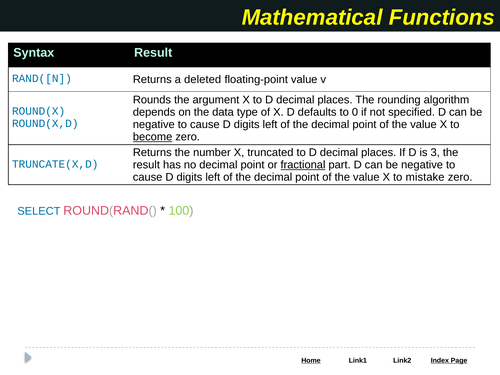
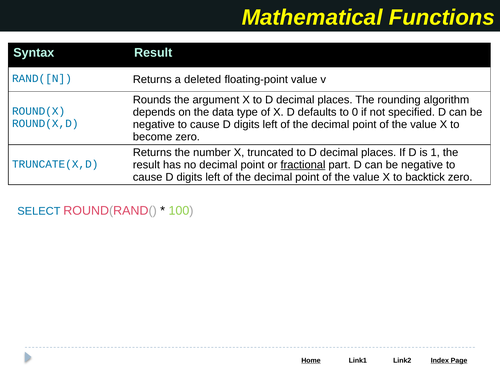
become underline: present -> none
3: 3 -> 1
mistake: mistake -> backtick
